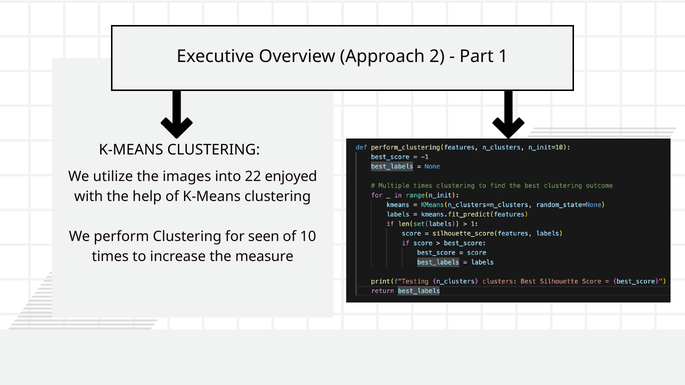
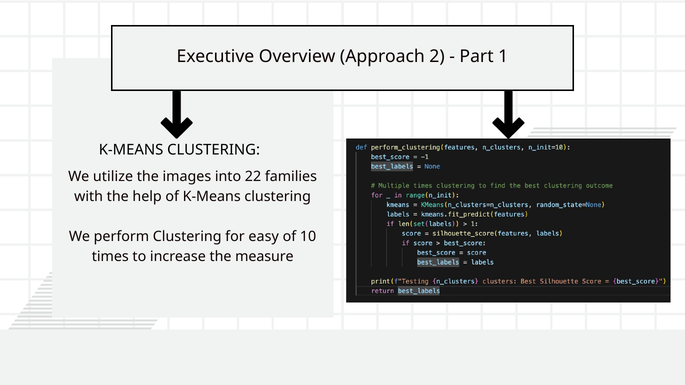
enjoyed: enjoyed -> families
seen: seen -> easy
